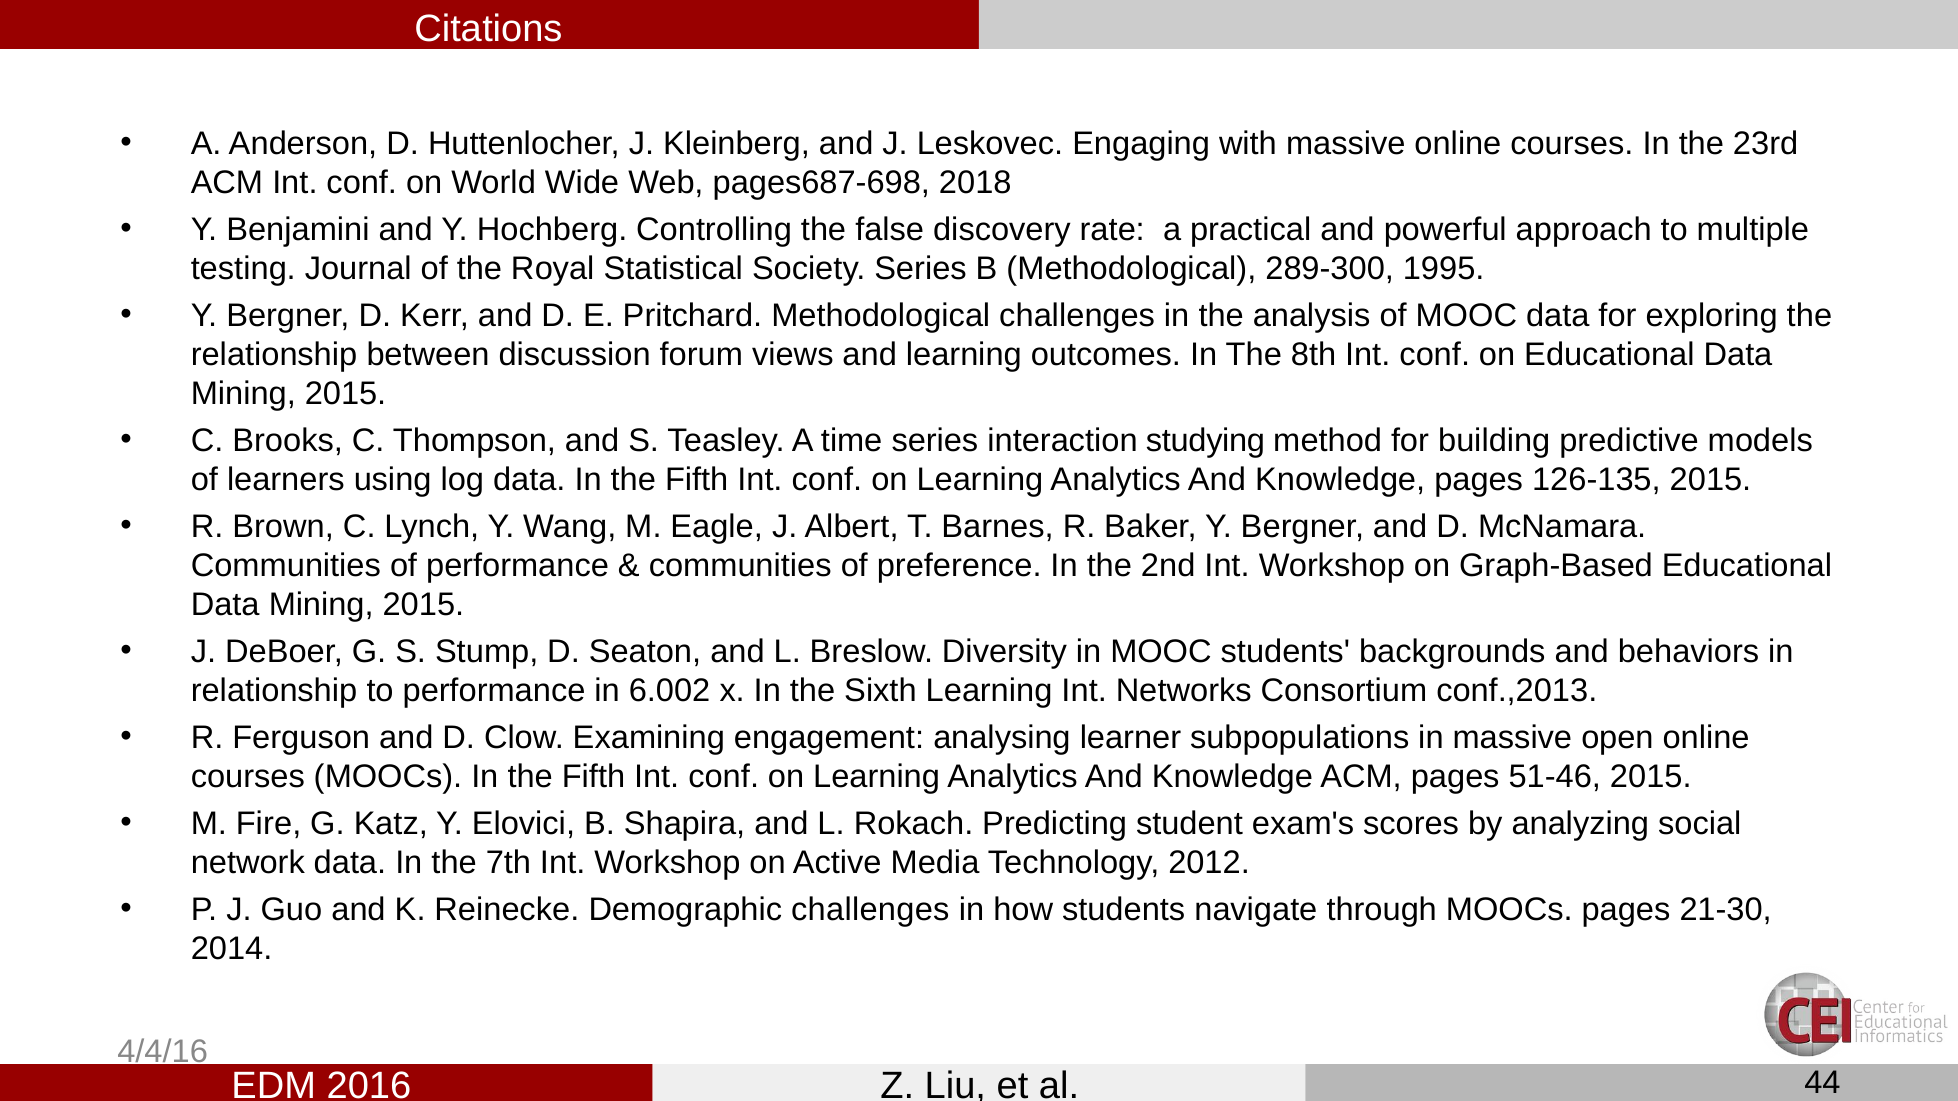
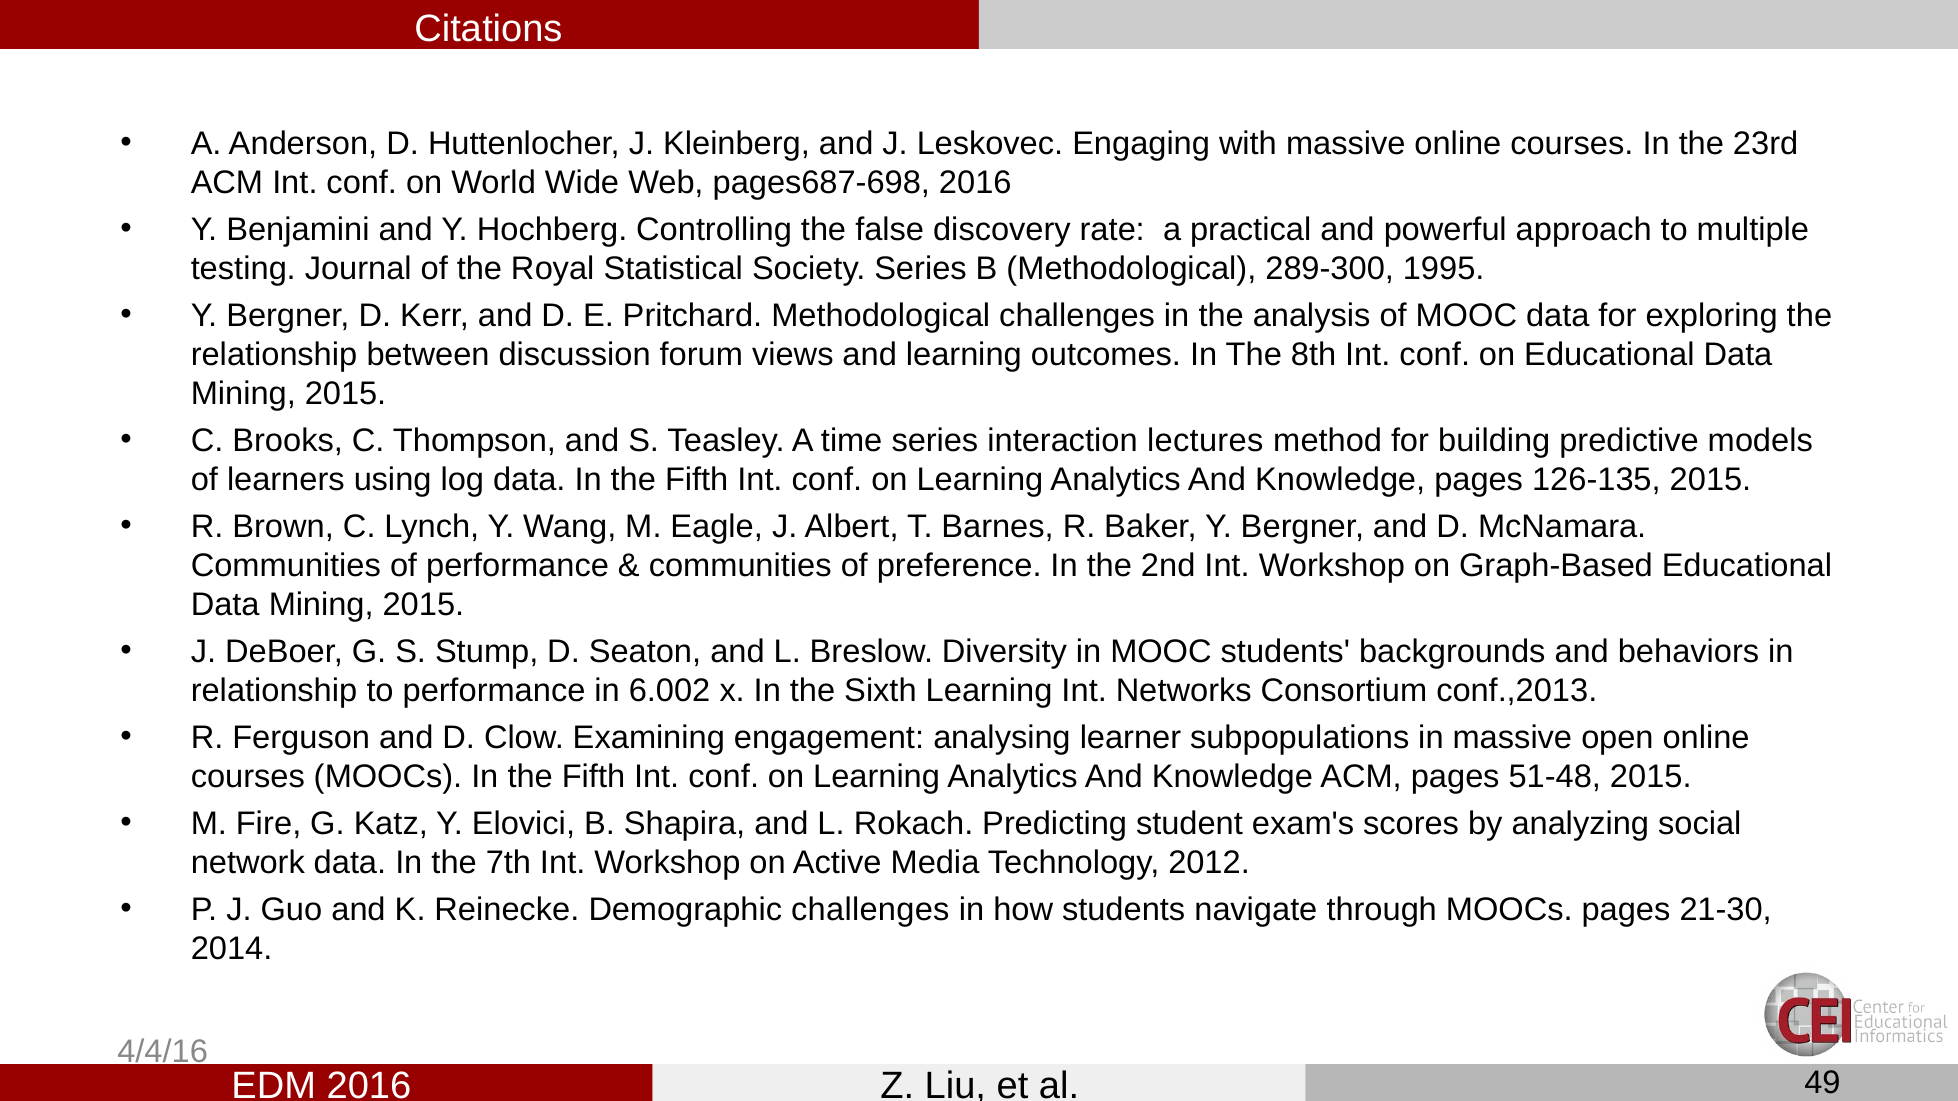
pages687-698 2018: 2018 -> 2016
studying: studying -> lectures
51-46: 51-46 -> 51-48
44: 44 -> 49
